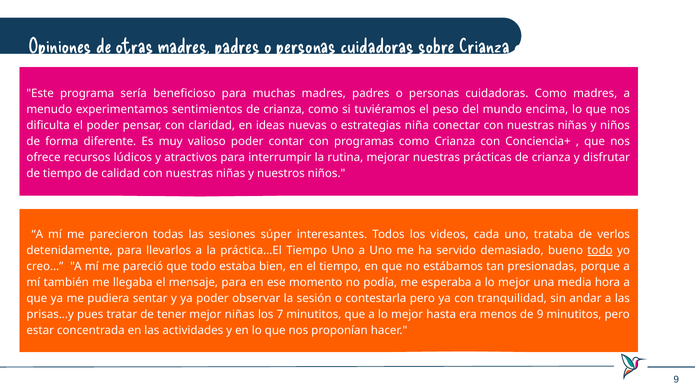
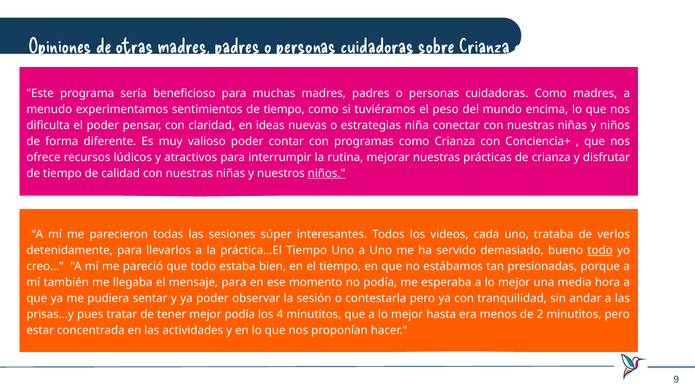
sentimientos de crianza: crianza -> tiempo
niños at (327, 173) underline: none -> present
mejor niñas: niñas -> podía
7: 7 -> 4
de 9: 9 -> 2
